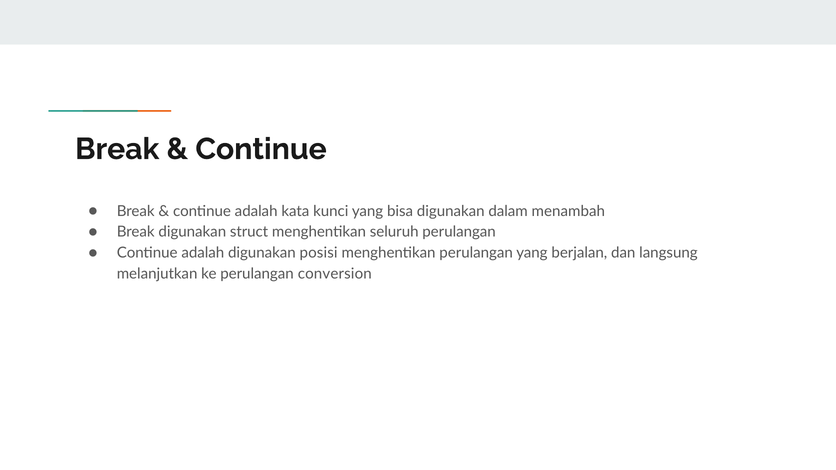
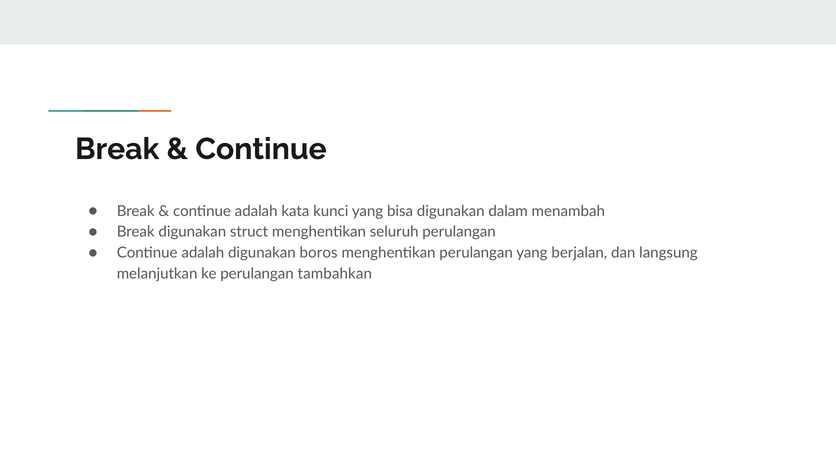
posisi: posisi -> boros
conversion: conversion -> tambahkan
